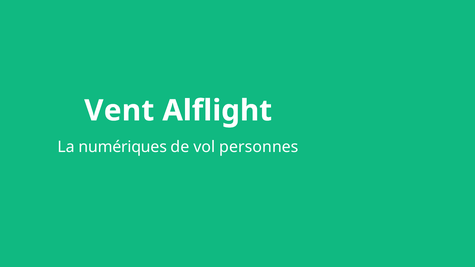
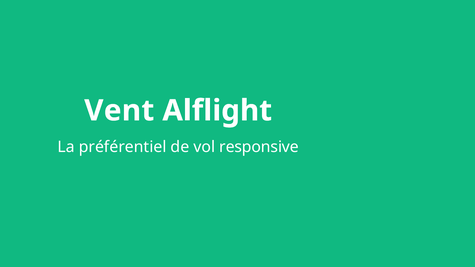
numériques: numériques -> préférentiel
personnes: personnes -> responsive
